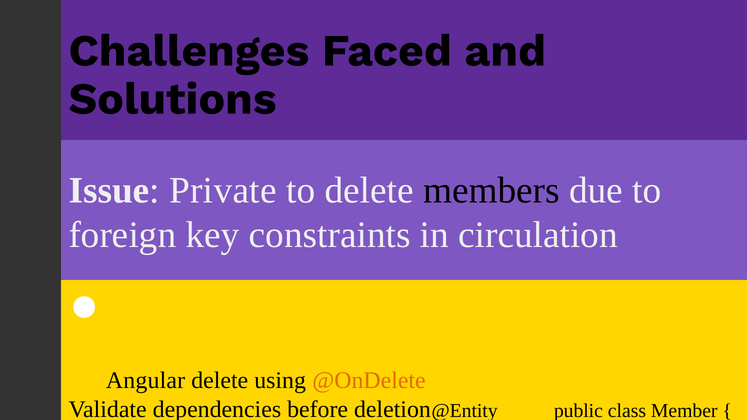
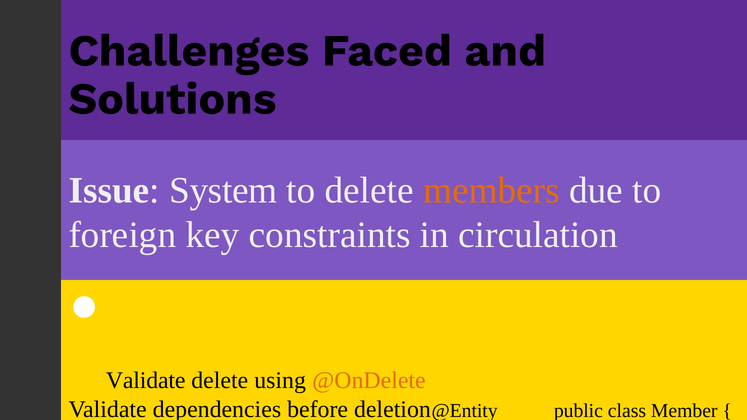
Issue Private: Private -> System
members colour: black -> orange
Angular at (146, 381): Angular -> Validate
